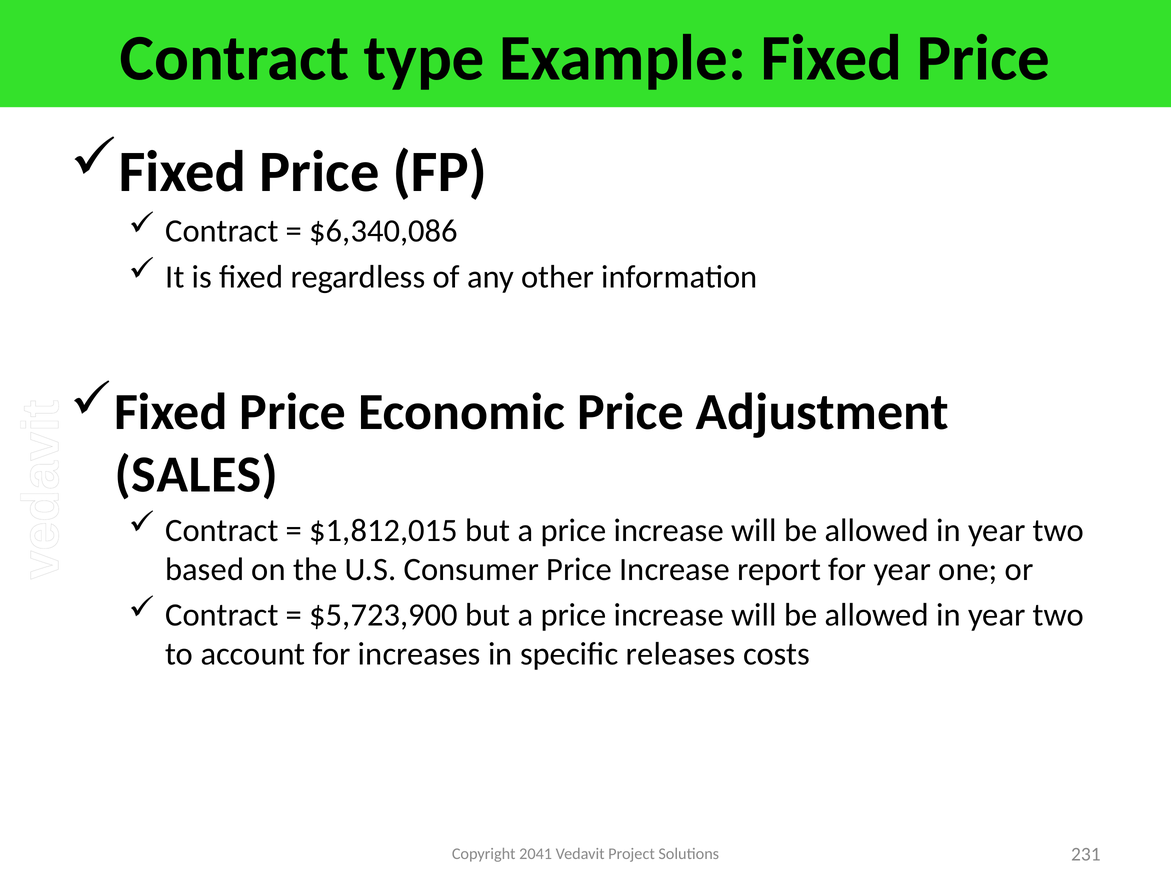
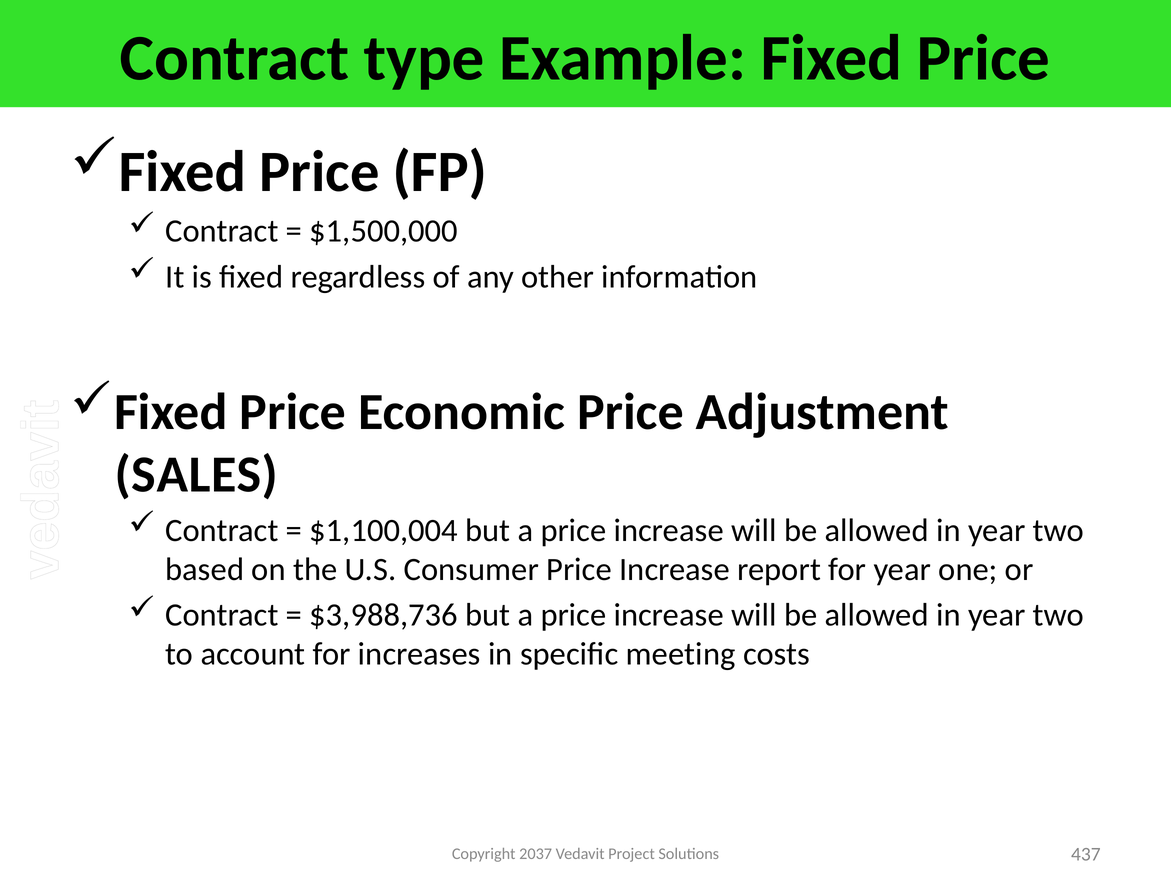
$6,340,086: $6,340,086 -> $1,500,000
$1,812,015: $1,812,015 -> $1,100,004
$5,723,900: $5,723,900 -> $3,988,736
releases: releases -> meeting
2041: 2041 -> 2037
231: 231 -> 437
